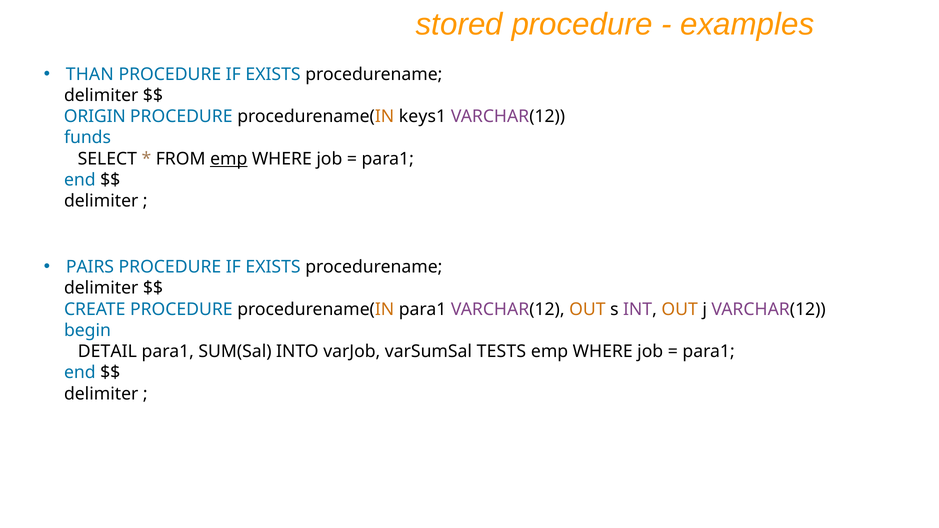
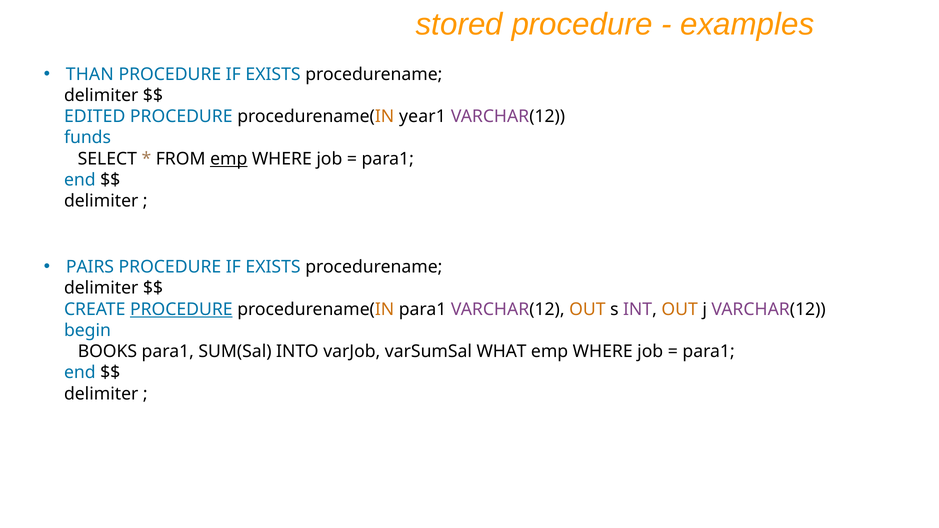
ORIGIN: ORIGIN -> EDITED
keys1: keys1 -> year1
PROCEDURE at (181, 309) underline: none -> present
DETAIL: DETAIL -> BOOKS
TESTS: TESTS -> WHAT
